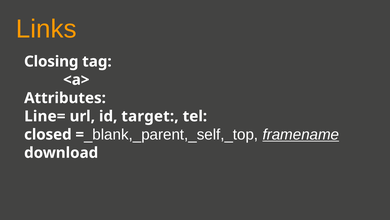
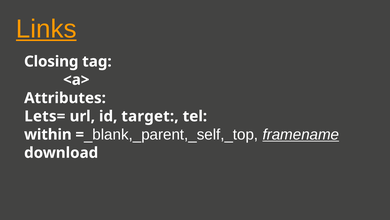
Links underline: none -> present
Line=: Line= -> Lets=
closed: closed -> within
